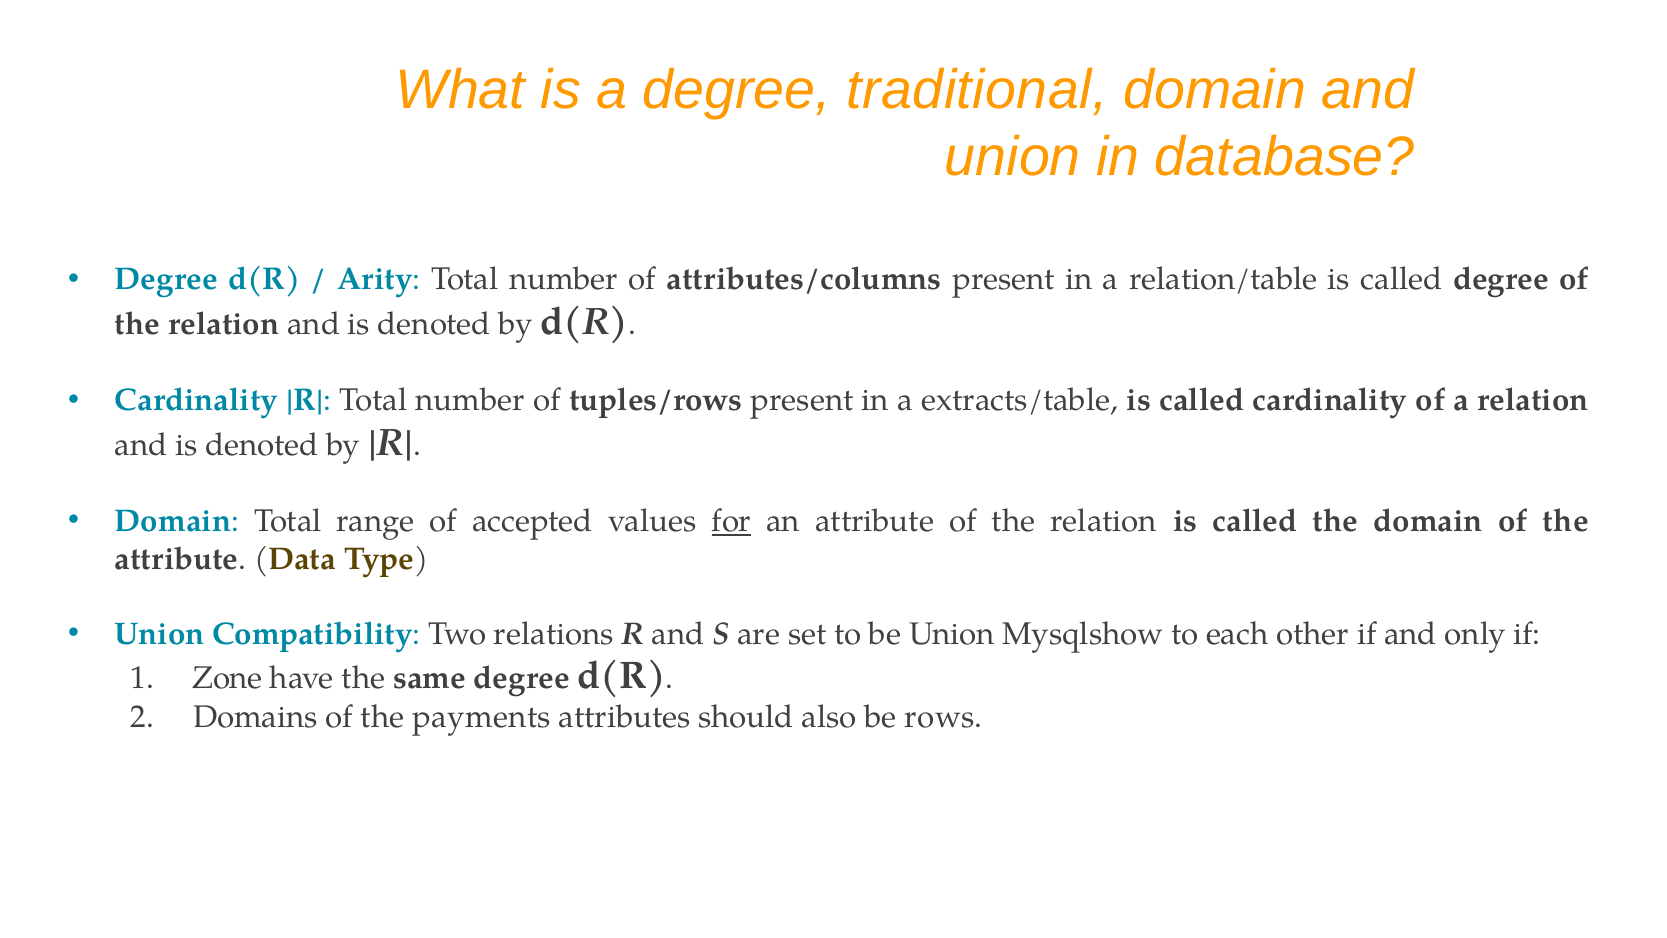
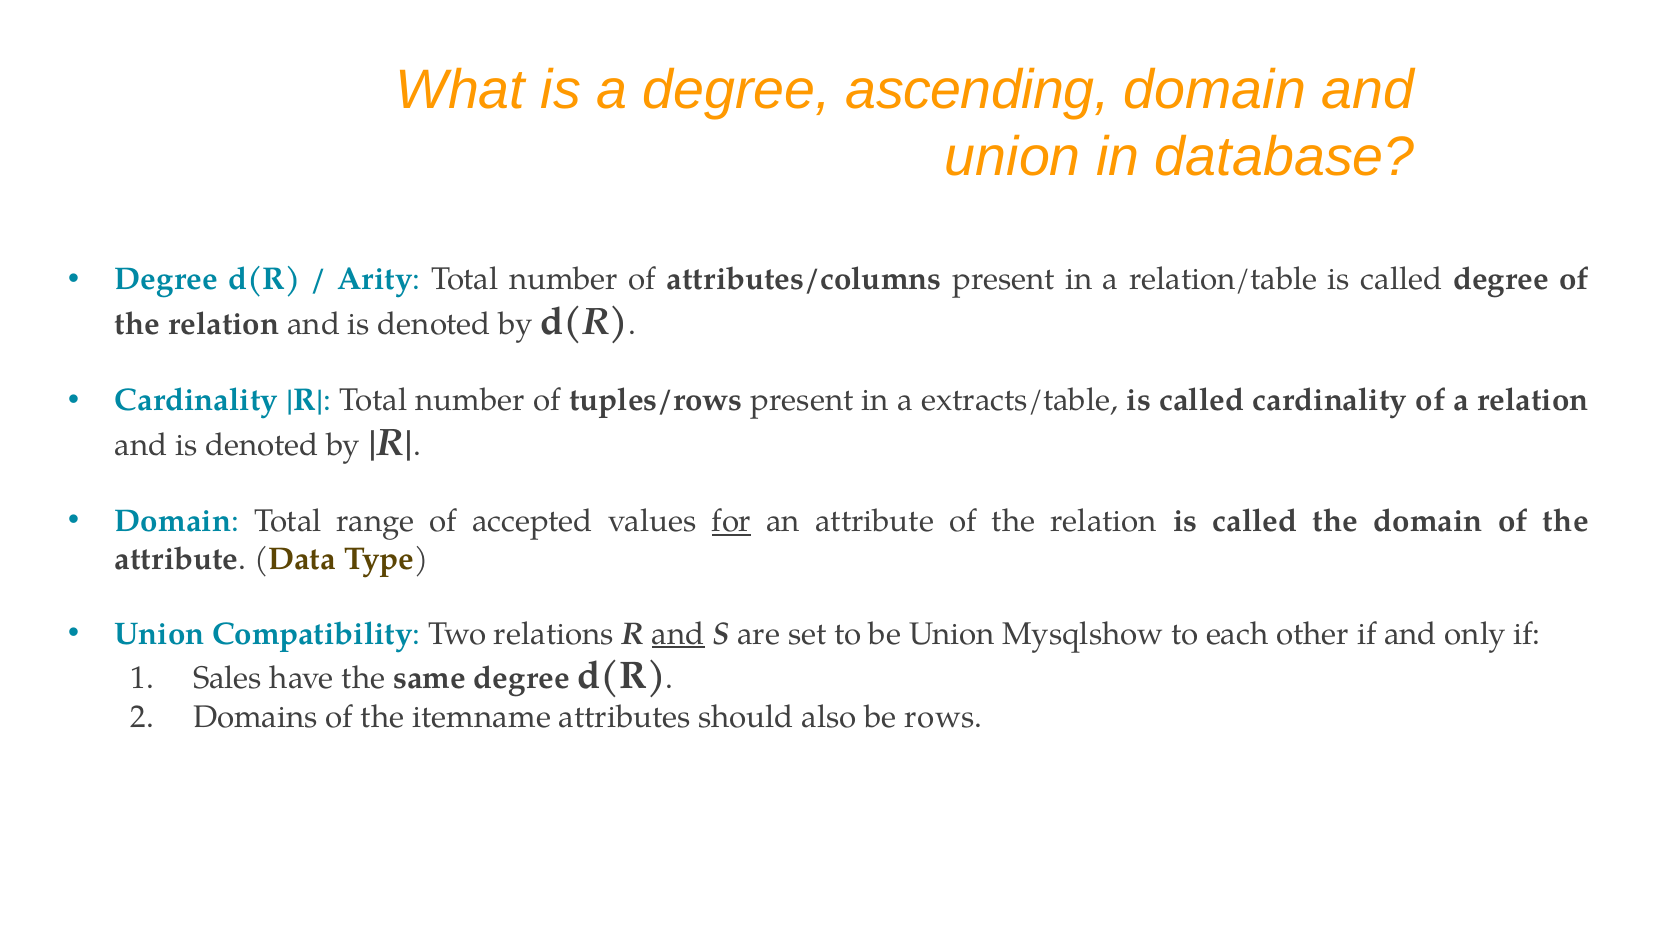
traditional: traditional -> ascending
and at (678, 634) underline: none -> present
Zone: Zone -> Sales
payments: payments -> itemname
